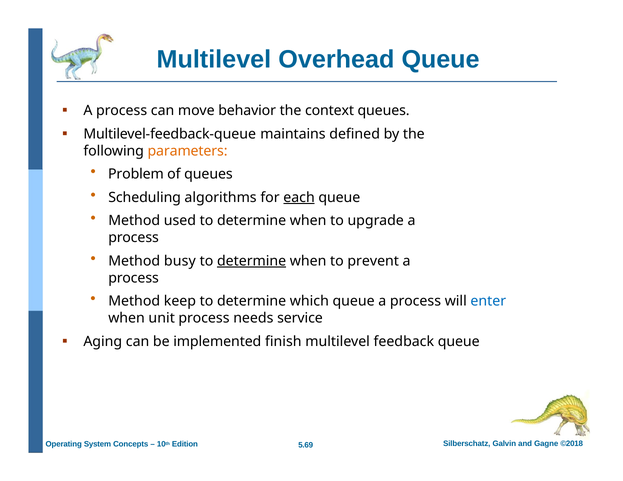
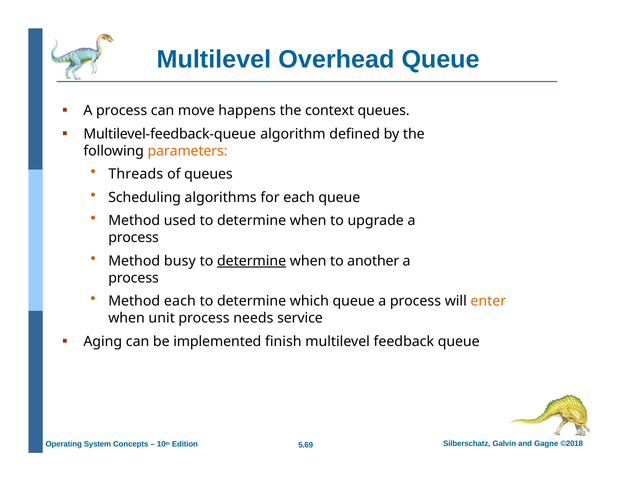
behavior: behavior -> happens
maintains: maintains -> algorithm
Problem: Problem -> Threads
each at (299, 198) underline: present -> none
prevent: prevent -> another
Method keep: keep -> each
enter colour: blue -> orange
